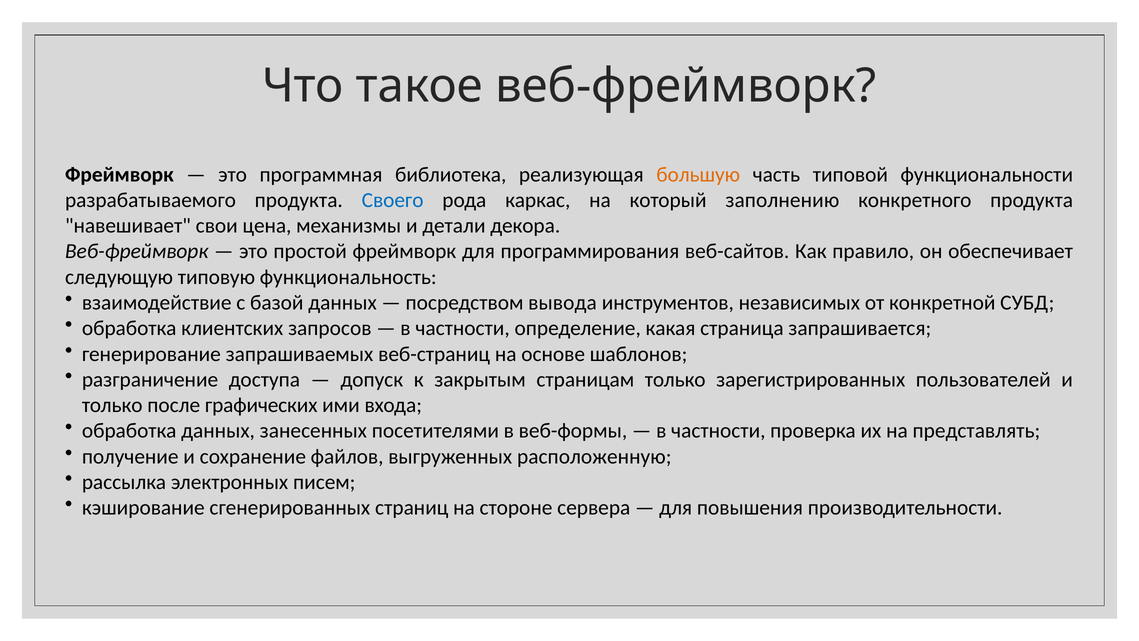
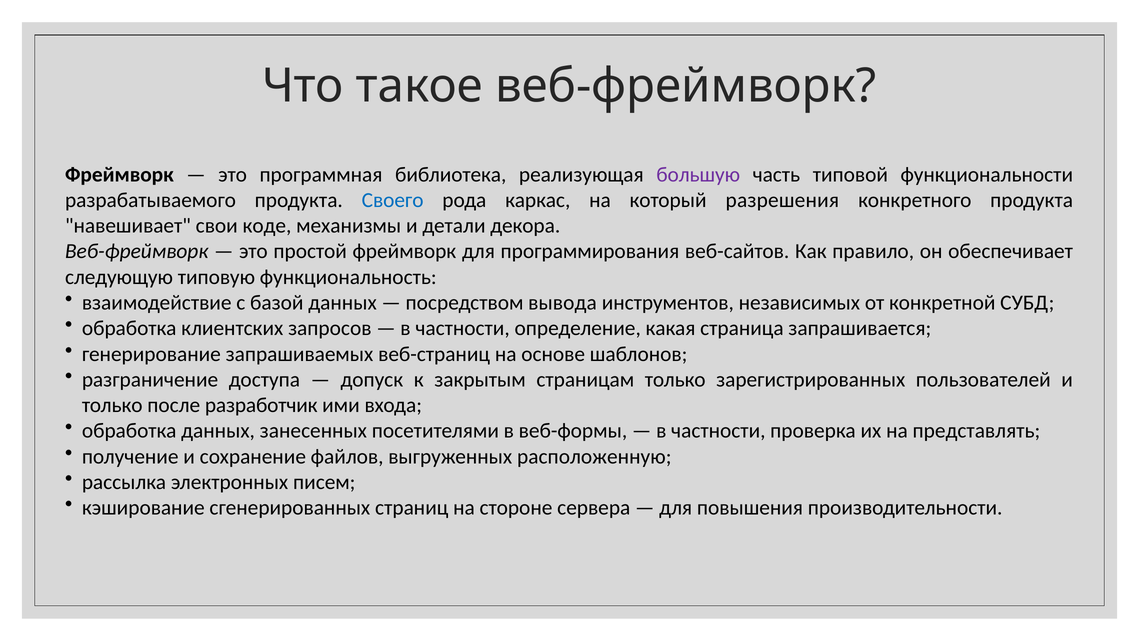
большую colour: orange -> purple
заполнению: заполнению -> разрешения
цена: цена -> коде
графических: графических -> разработчик
